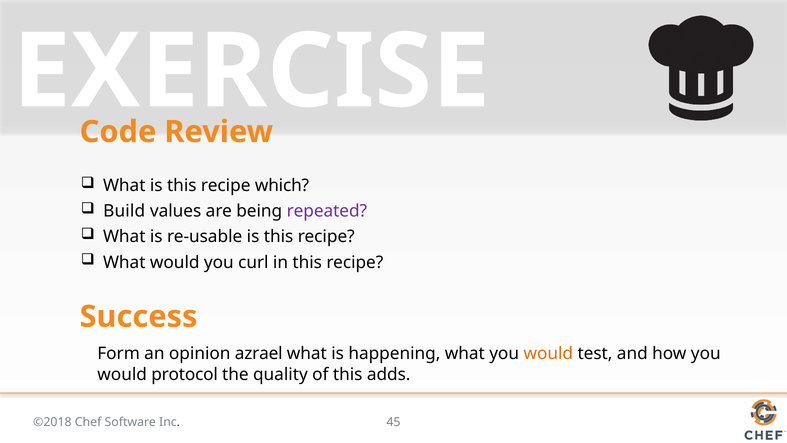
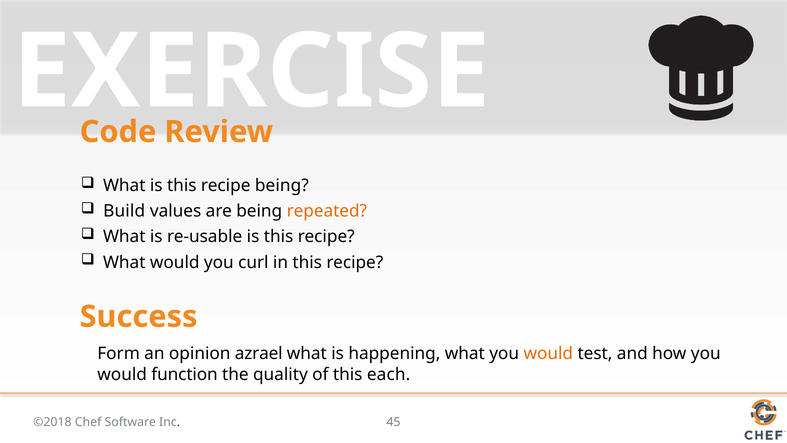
recipe which: which -> being
repeated colour: purple -> orange
protocol: protocol -> function
adds: adds -> each
